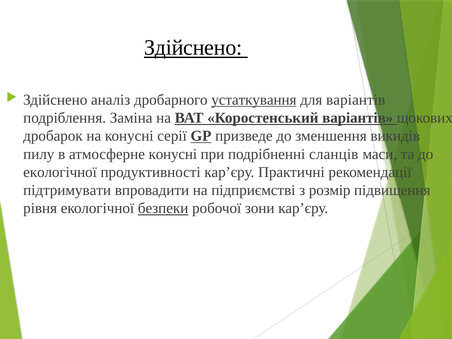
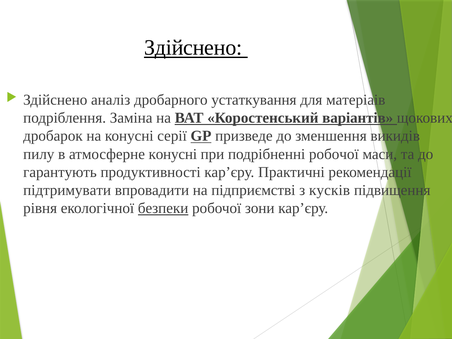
устаткування underline: present -> none
для варіантів: варіантів -> матеріаів
подрібненні сланців: сланців -> робочої
екологічної at (60, 172): екологічної -> гарантують
розмір: розмір -> кусків
